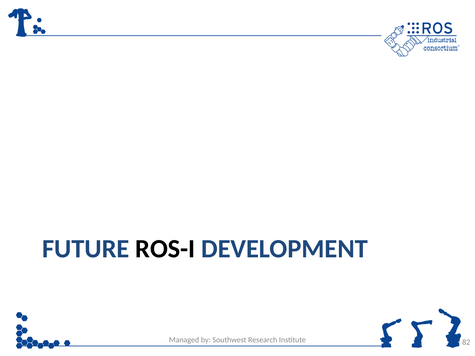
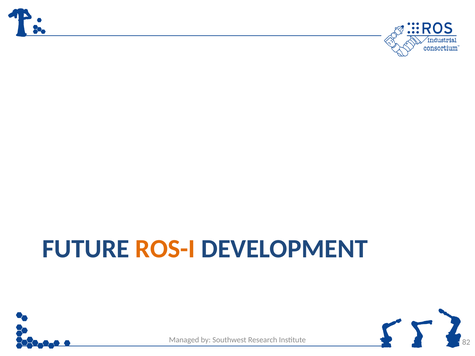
ROS-I colour: black -> orange
